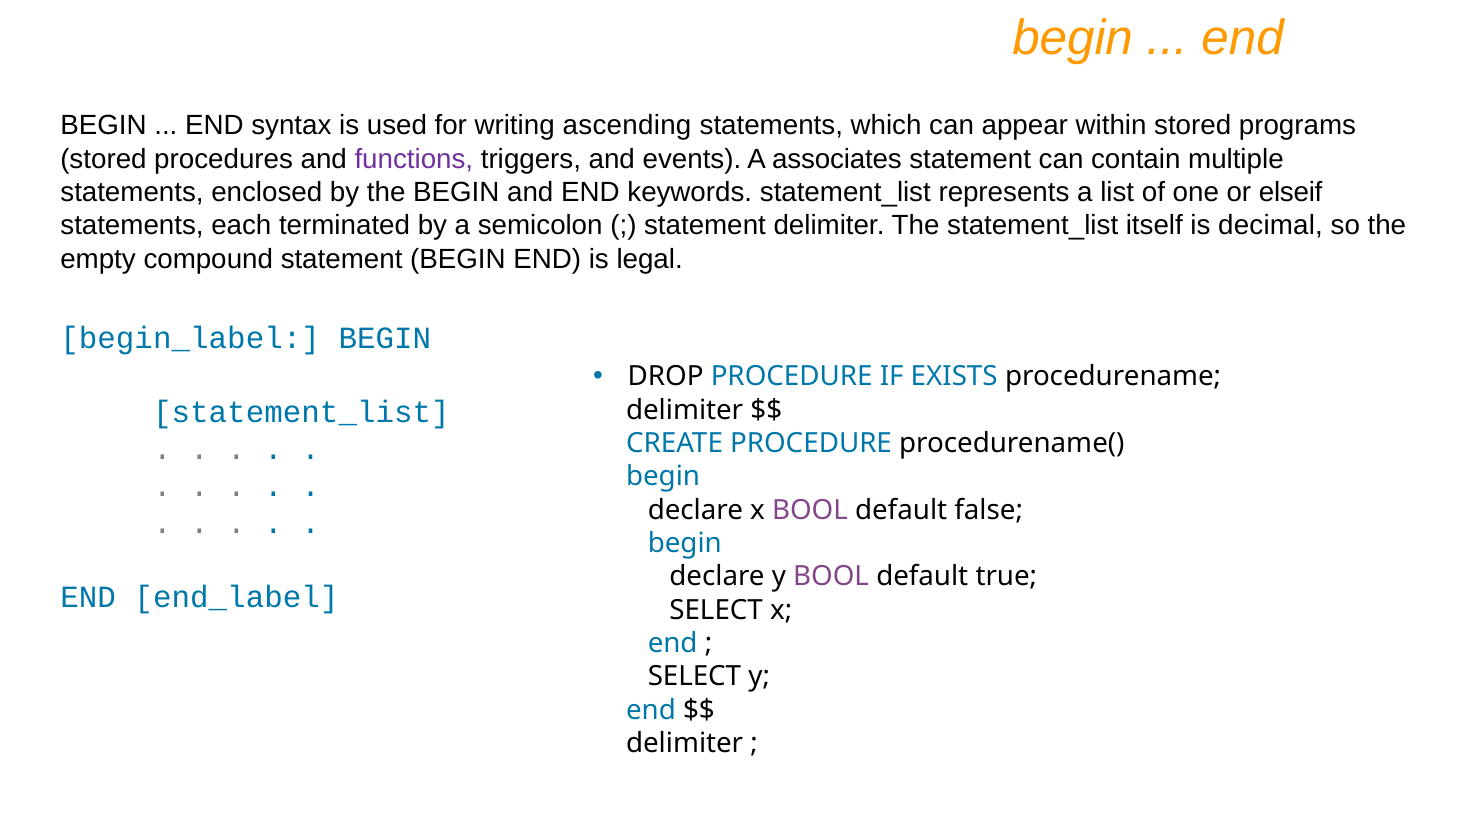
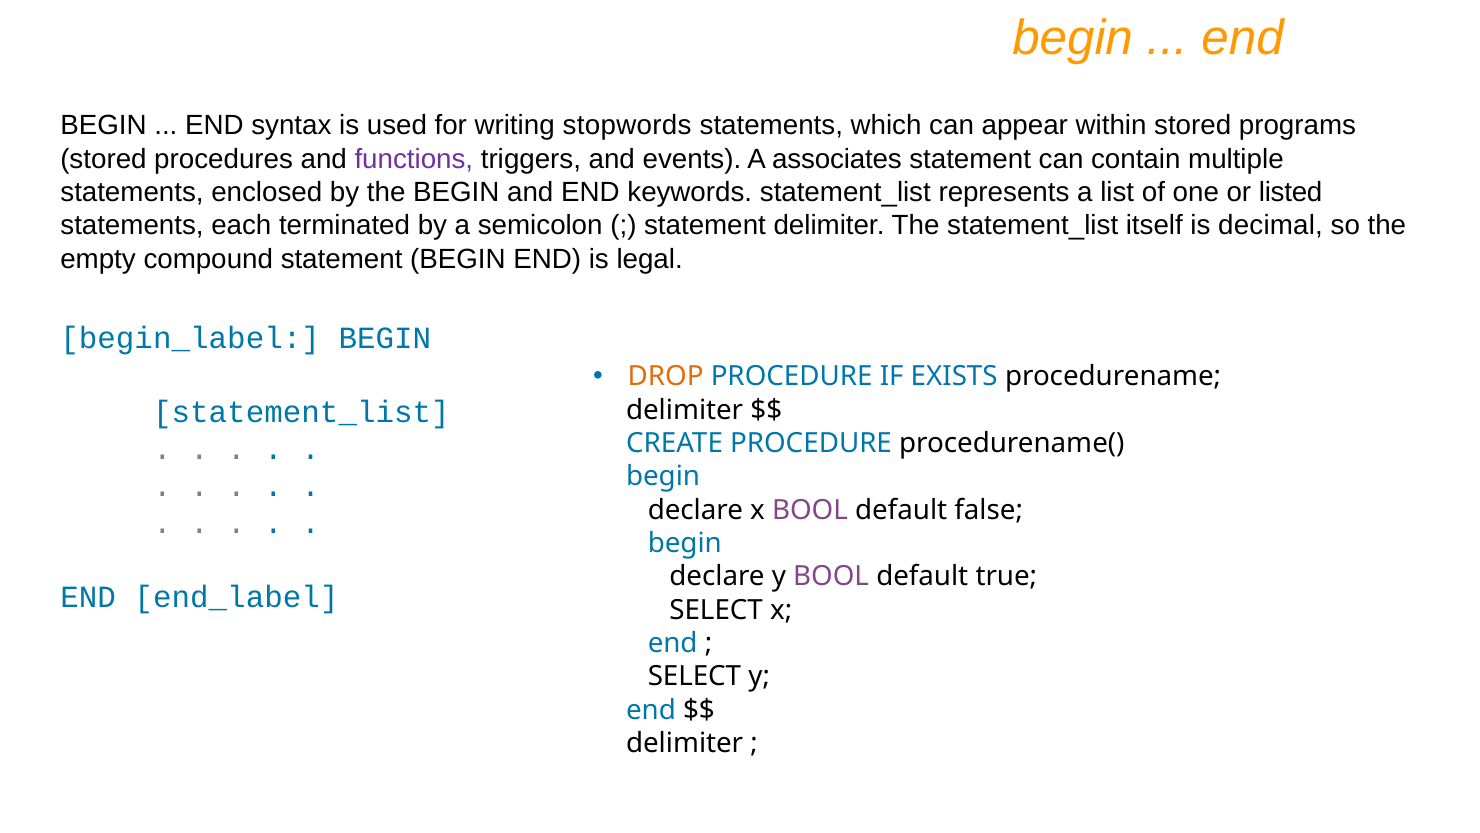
ascending: ascending -> stopwords
elseif: elseif -> listed
DROP colour: black -> orange
